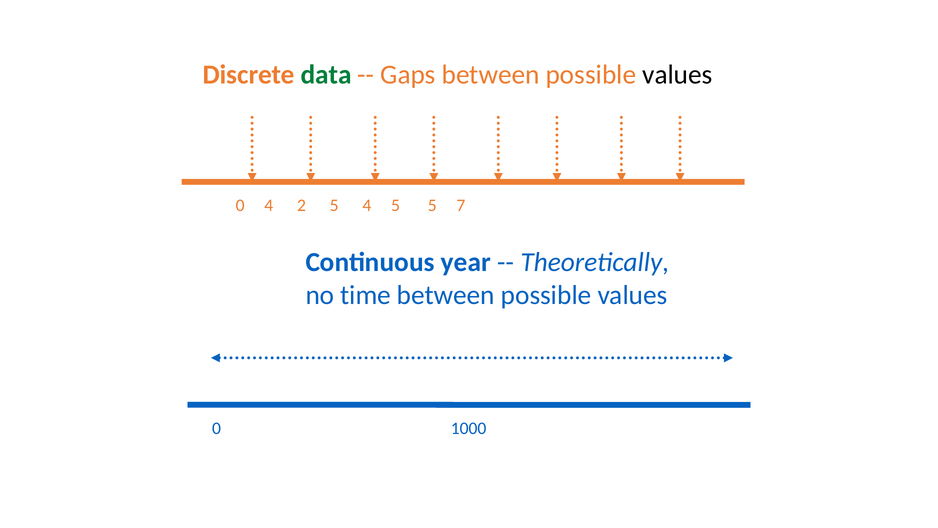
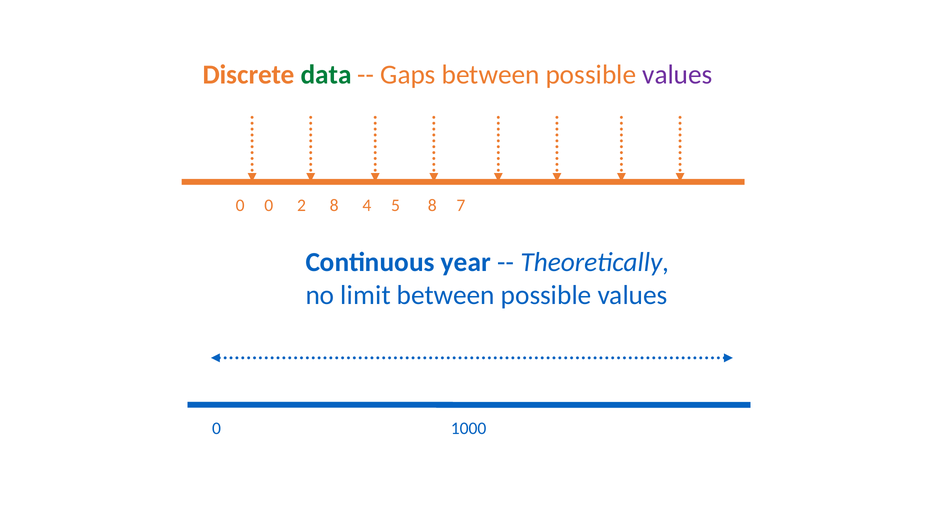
values at (677, 75) colour: black -> purple
0 4: 4 -> 0
2 5: 5 -> 8
5 5: 5 -> 8
time: time -> limit
